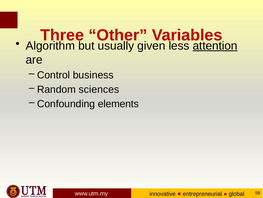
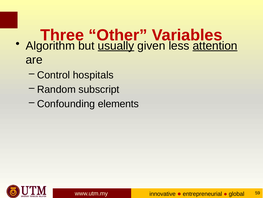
usually underline: none -> present
business: business -> hospitals
sciences: sciences -> subscript
